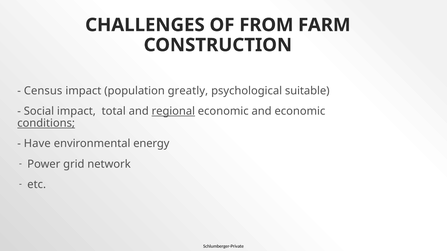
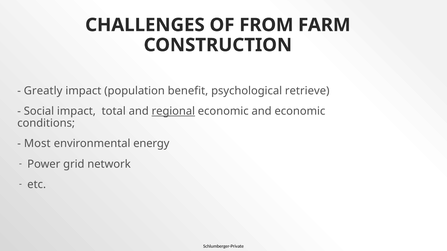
Census: Census -> Greatly
greatly: greatly -> benefit
suitable: suitable -> retrieve
conditions underline: present -> none
Have: Have -> Most
